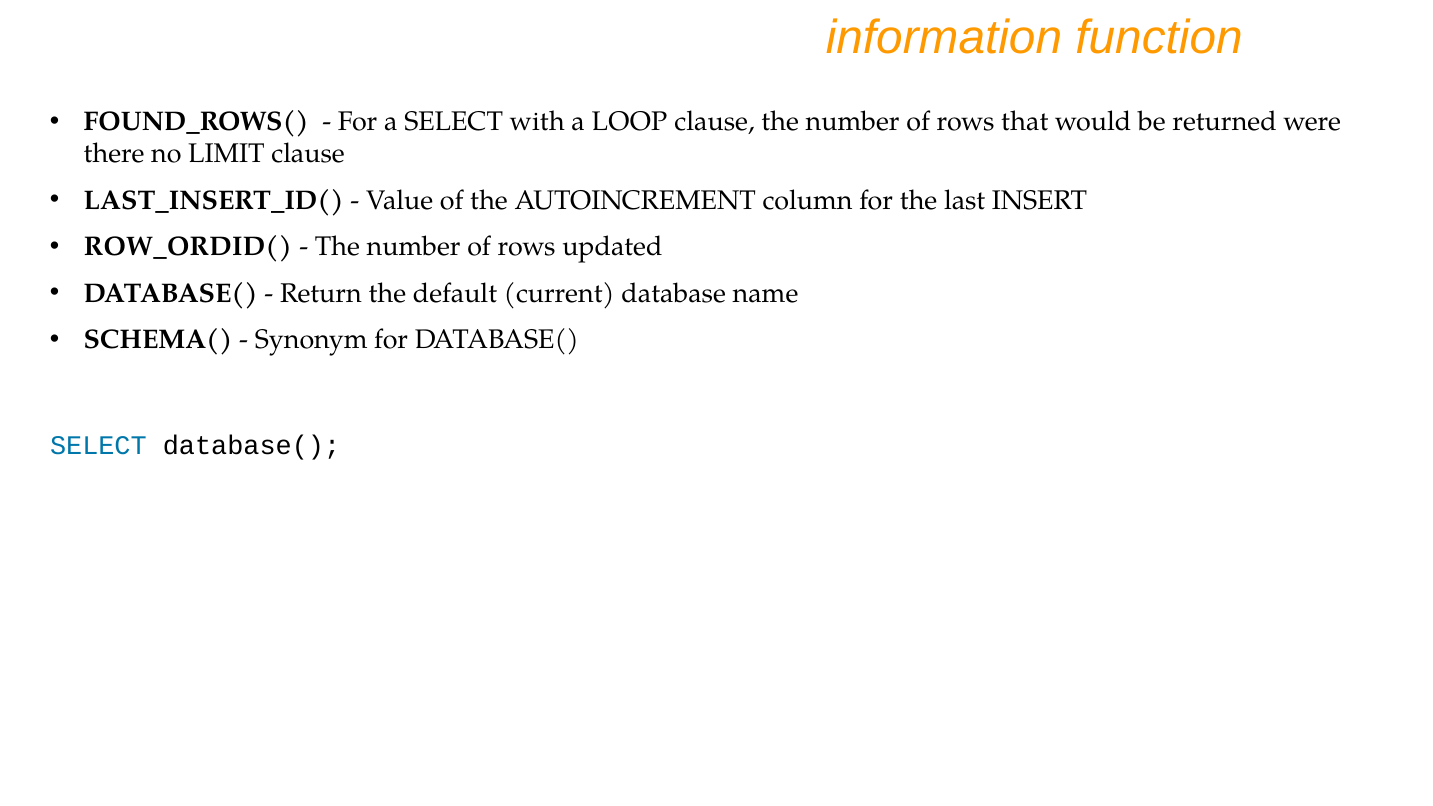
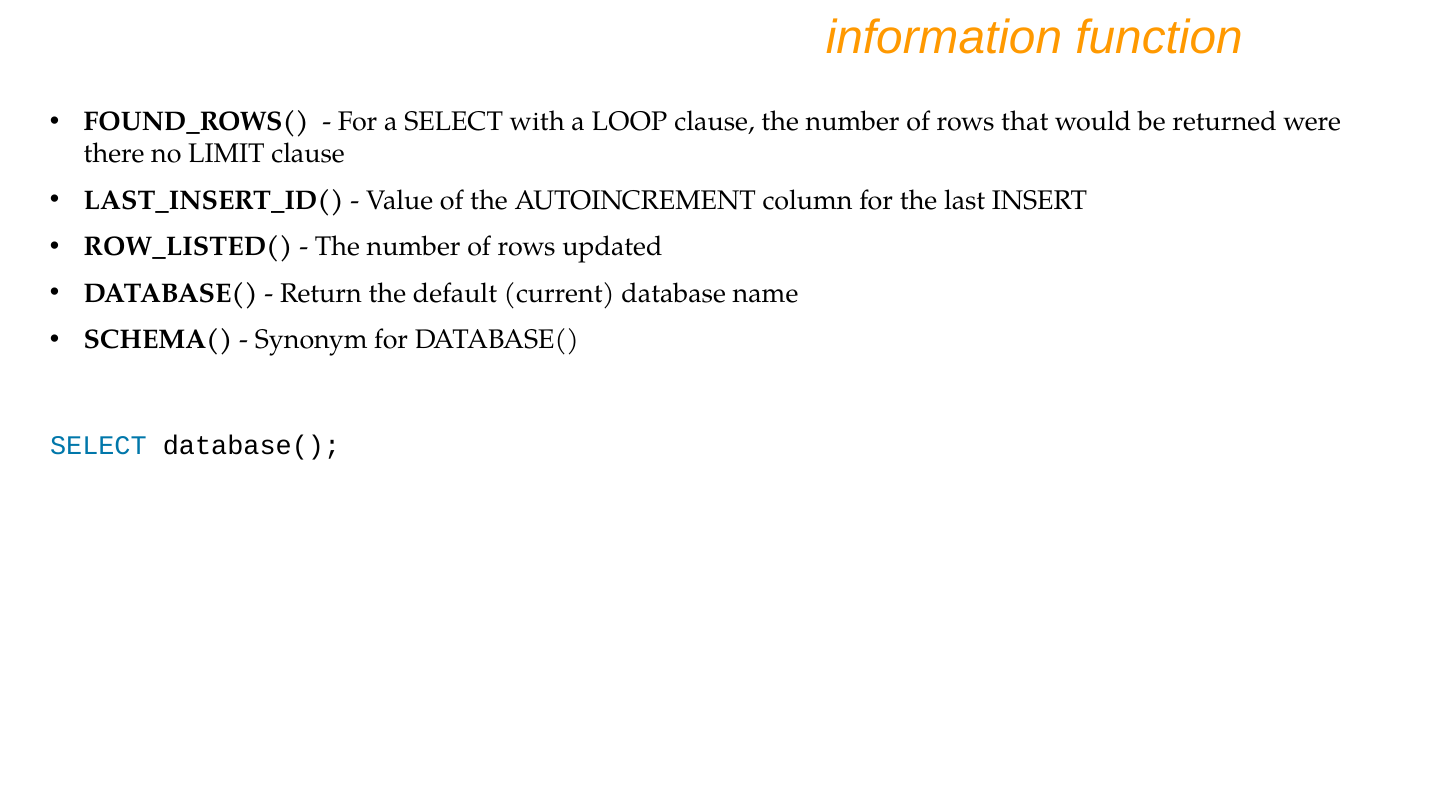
ROW_ORDID(: ROW_ORDID( -> ROW_LISTED(
